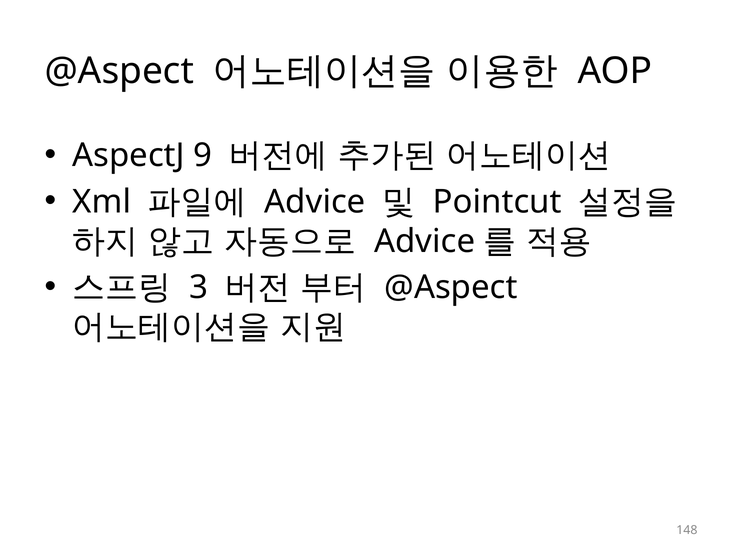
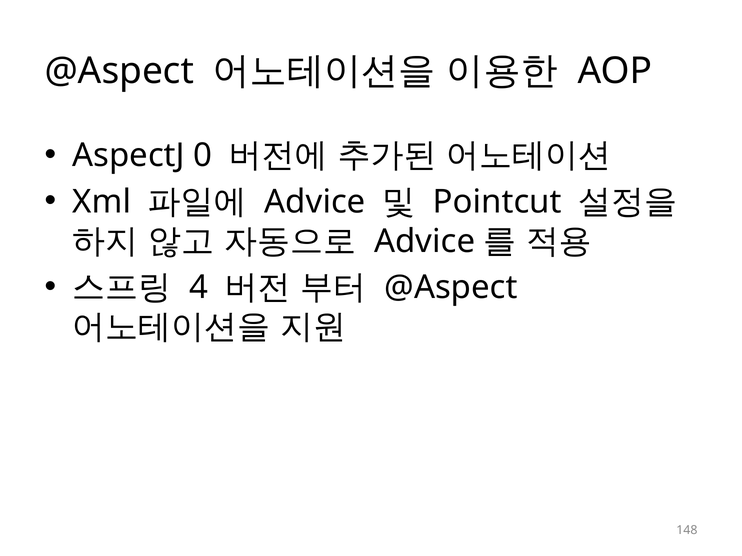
9: 9 -> 0
3: 3 -> 4
